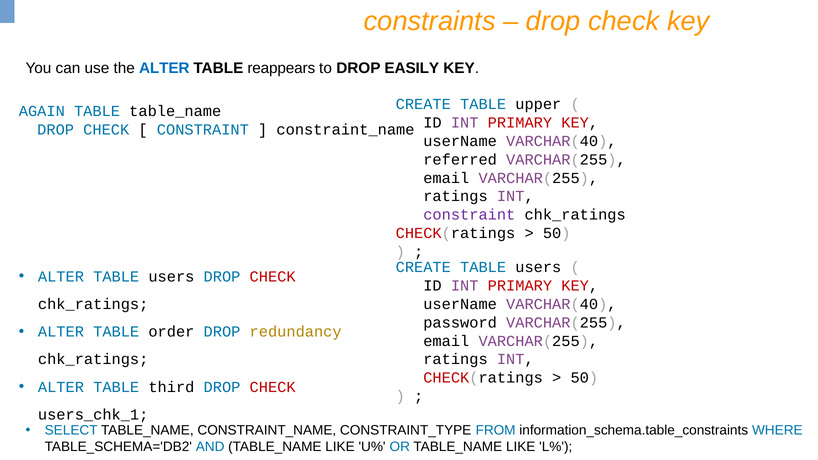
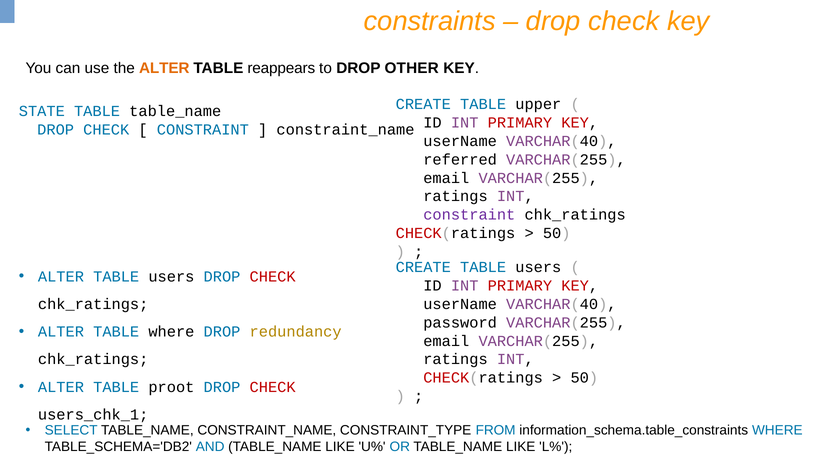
ALTER at (164, 68) colour: blue -> orange
EASILY: EASILY -> OTHER
AGAIN: AGAIN -> STATE
TABLE order: order -> where
third: third -> proot
